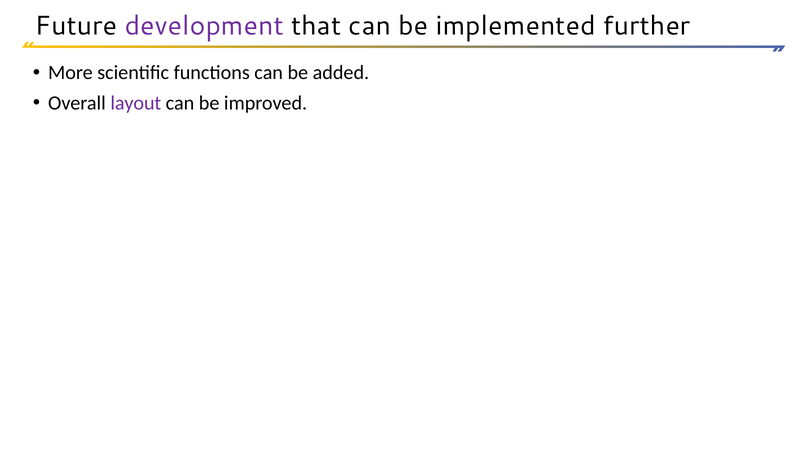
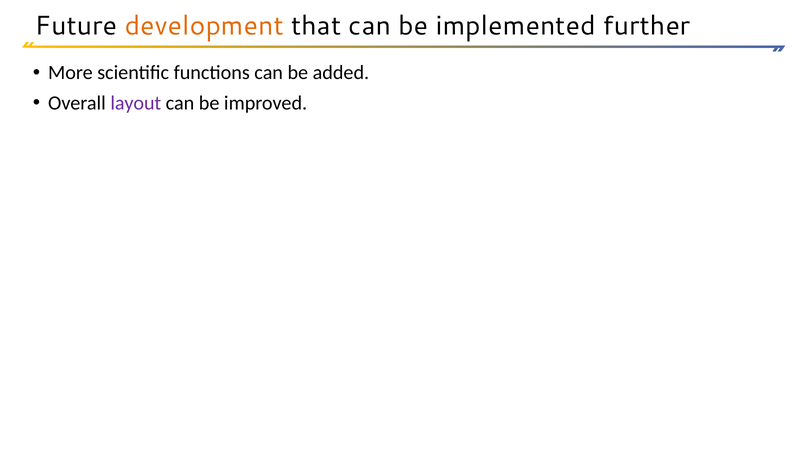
development colour: purple -> orange
